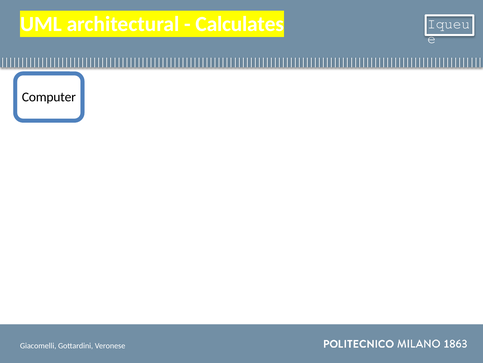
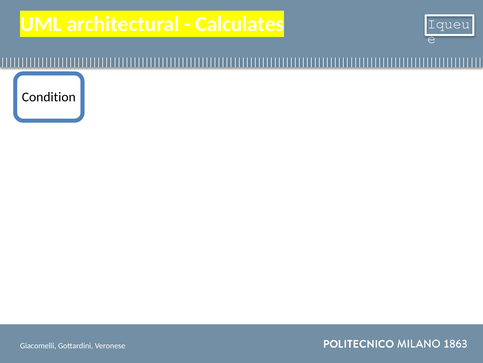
Computer: Computer -> Condition
